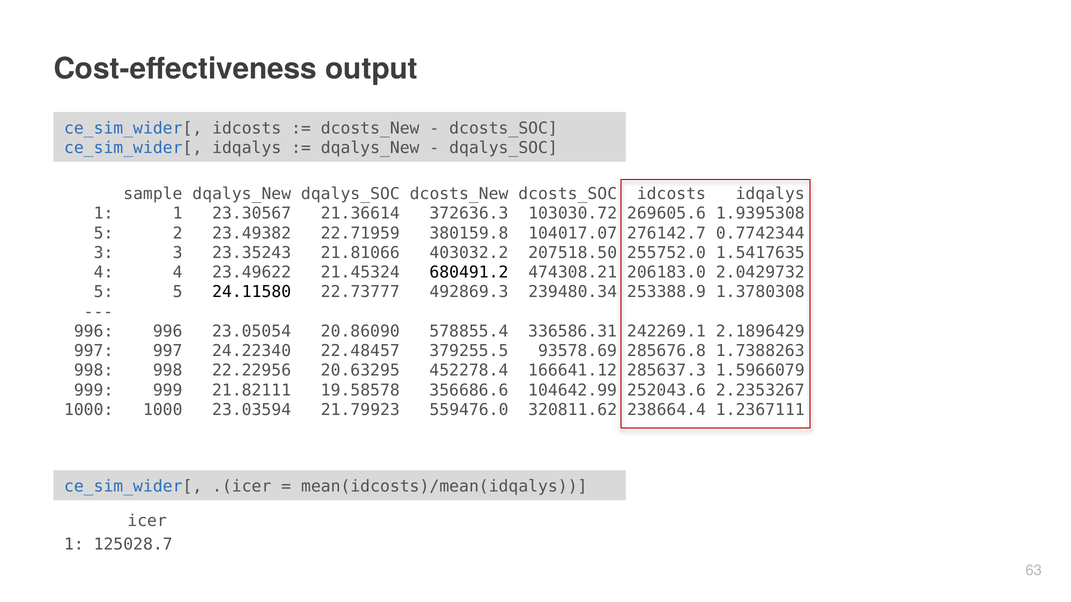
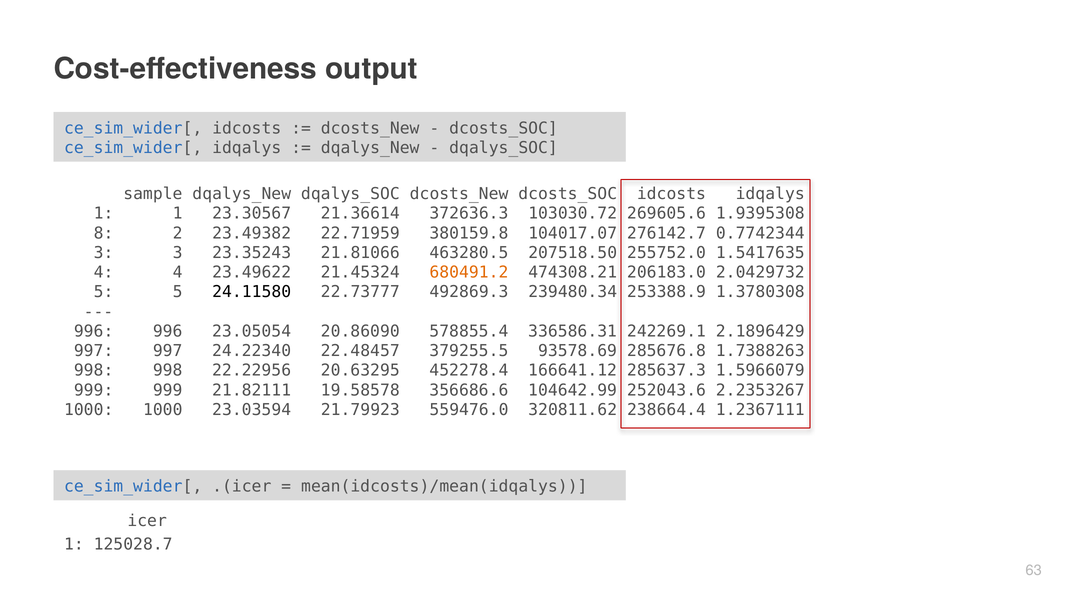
5 at (104, 233): 5 -> 8
403032.2: 403032.2 -> 463280.5
680491.2 colour: black -> orange
